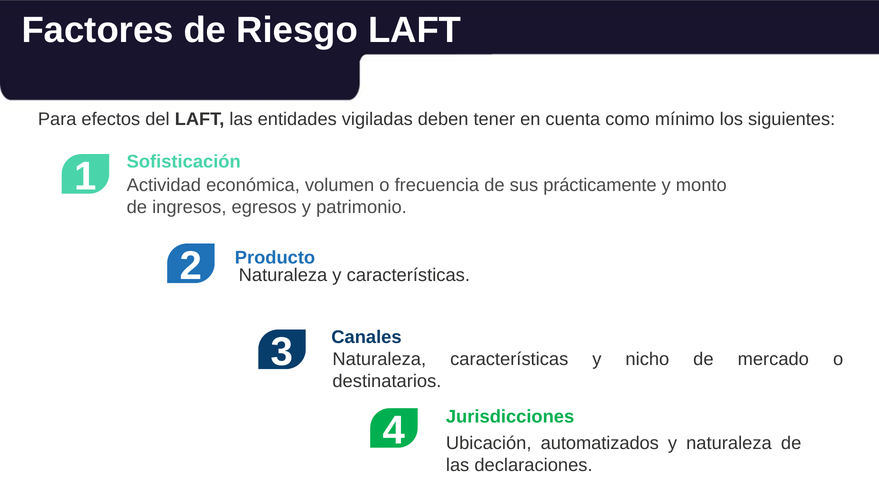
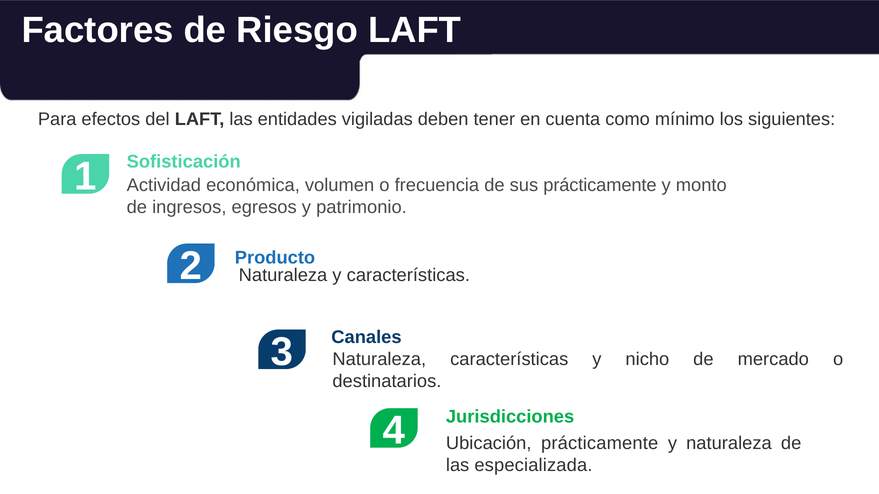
Ubicación automatizados: automatizados -> prácticamente
declaraciones: declaraciones -> especializada
